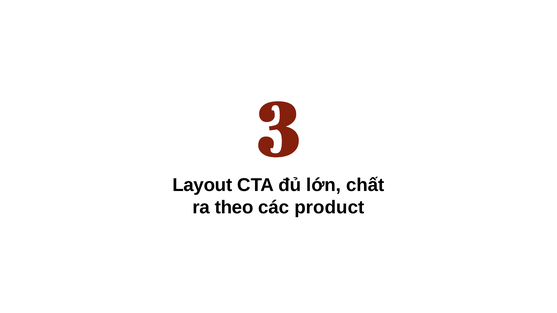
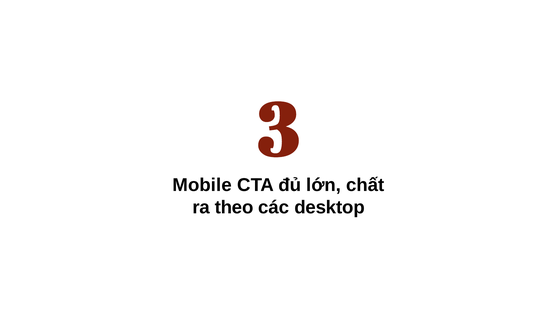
Layout: Layout -> Mobile
product: product -> desktop
